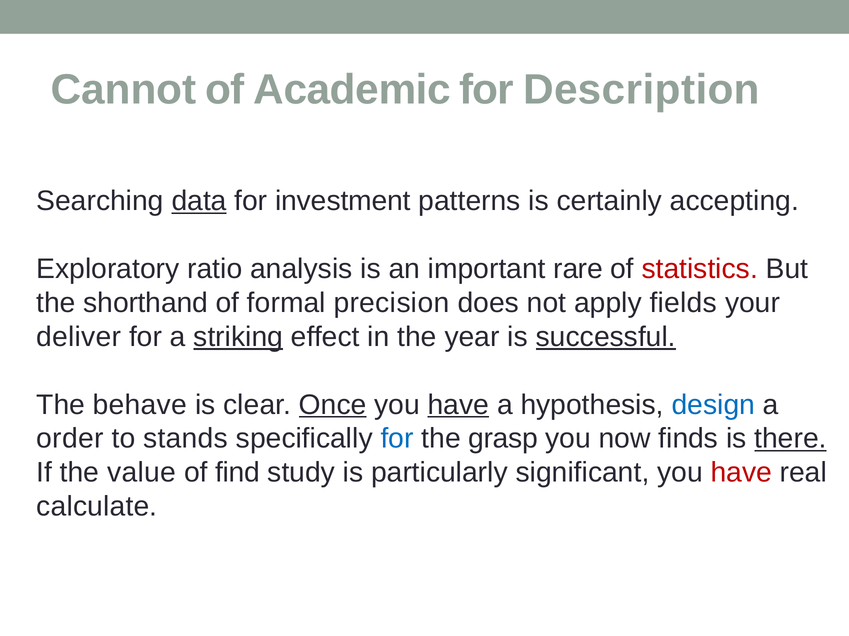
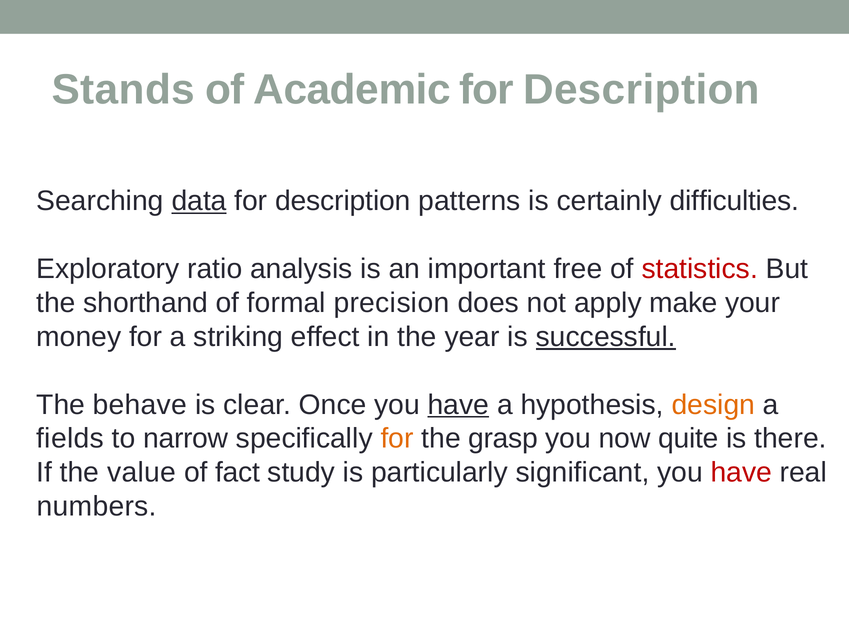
Cannot: Cannot -> Stands
investment at (343, 201): investment -> description
accepting: accepting -> difficulties
rare: rare -> free
fields: fields -> make
deliver: deliver -> money
striking underline: present -> none
Once underline: present -> none
design colour: blue -> orange
order: order -> fields
stands: stands -> narrow
for at (397, 439) colour: blue -> orange
finds: finds -> quite
there underline: present -> none
find: find -> fact
calculate: calculate -> numbers
